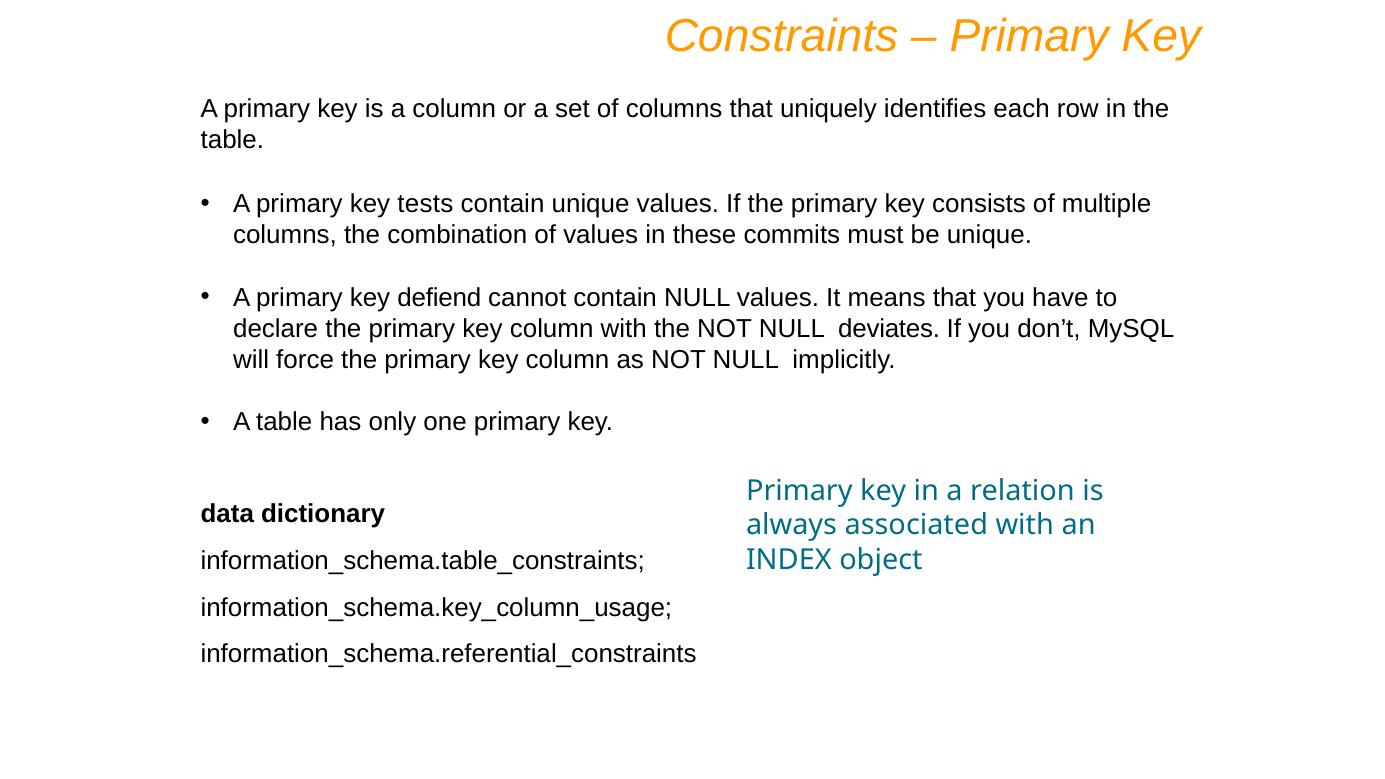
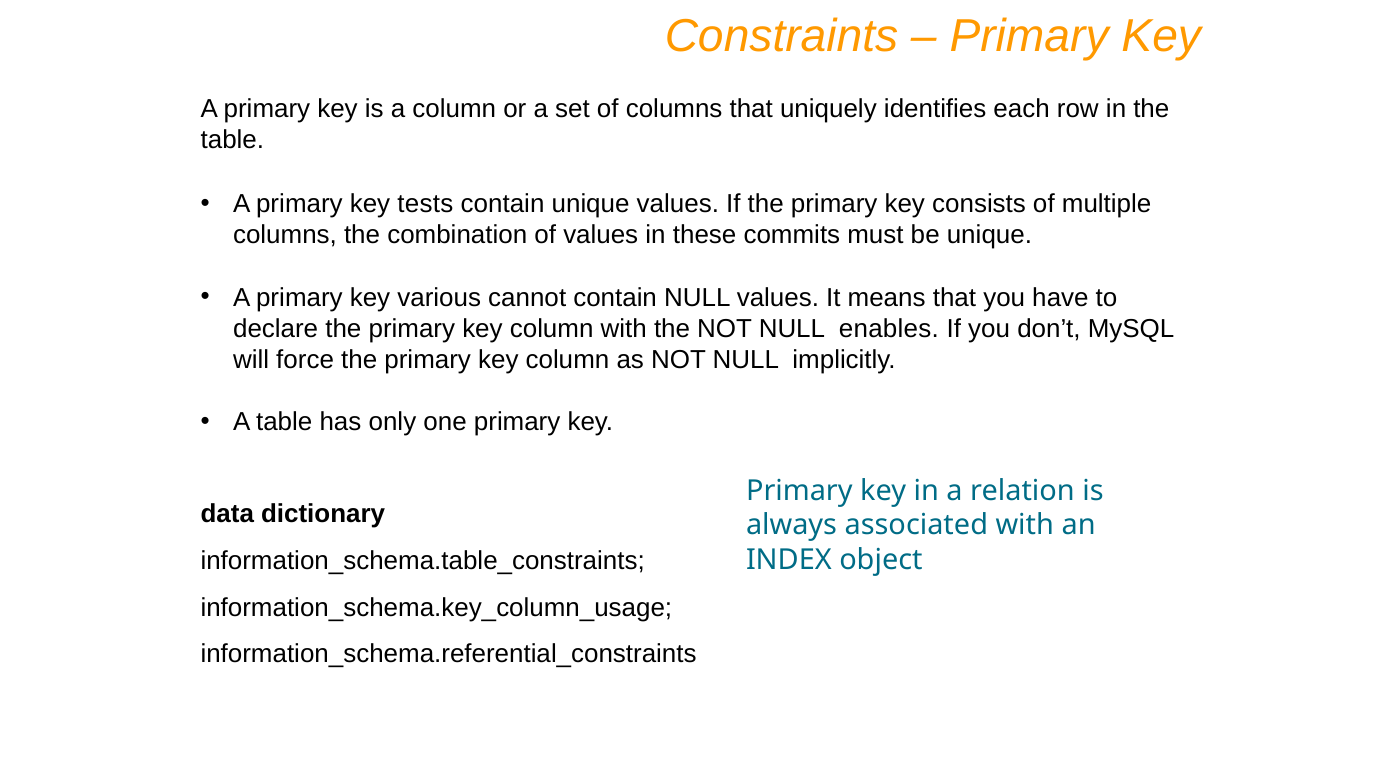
defiend: defiend -> various
deviates: deviates -> enables
